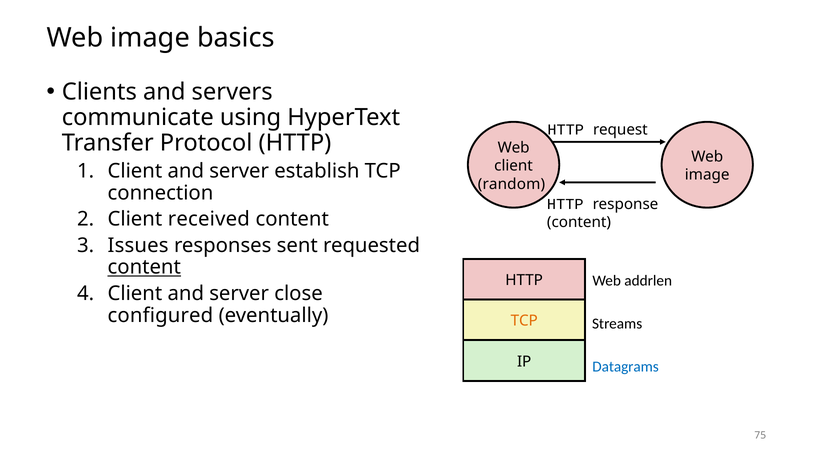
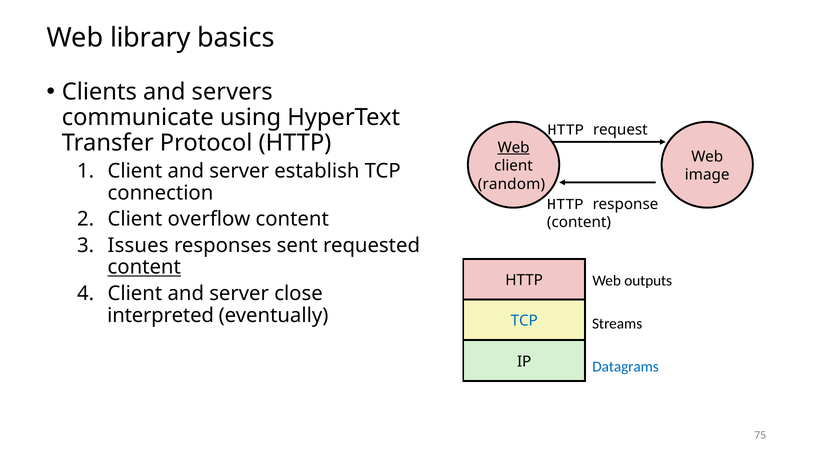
image at (150, 38): image -> library
Web at (514, 148) underline: none -> present
received: received -> overflow
addrlen: addrlen -> outputs
configured: configured -> interpreted
TCP at (524, 321) colour: orange -> blue
